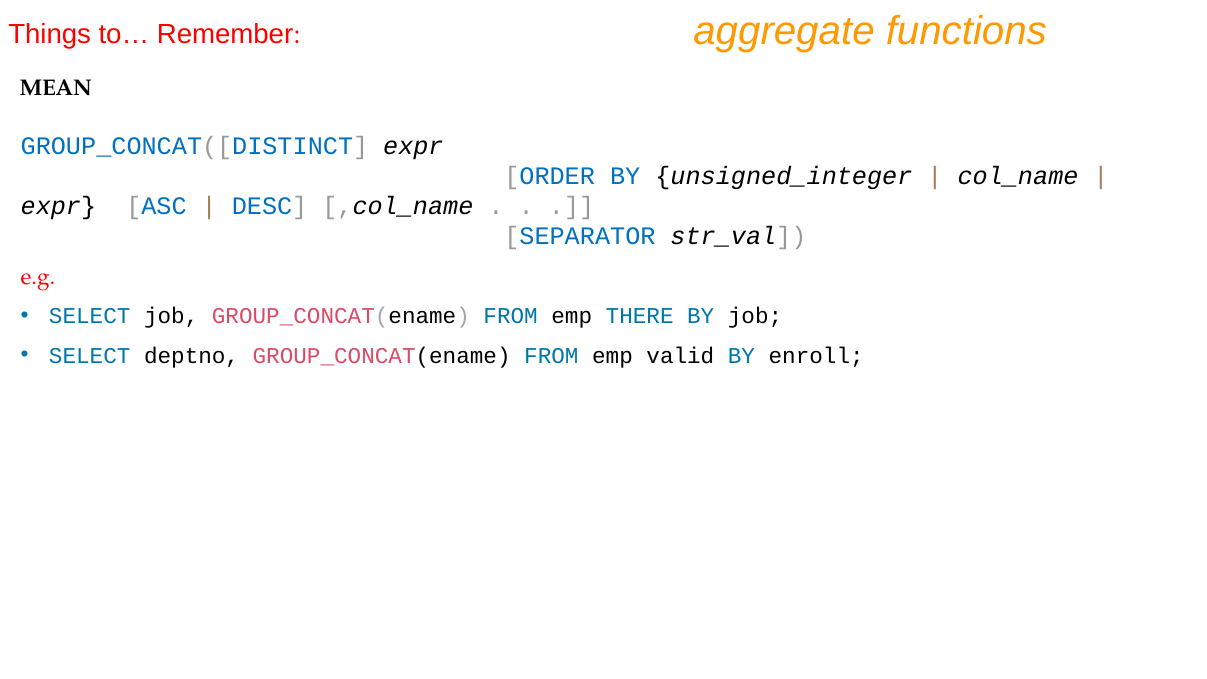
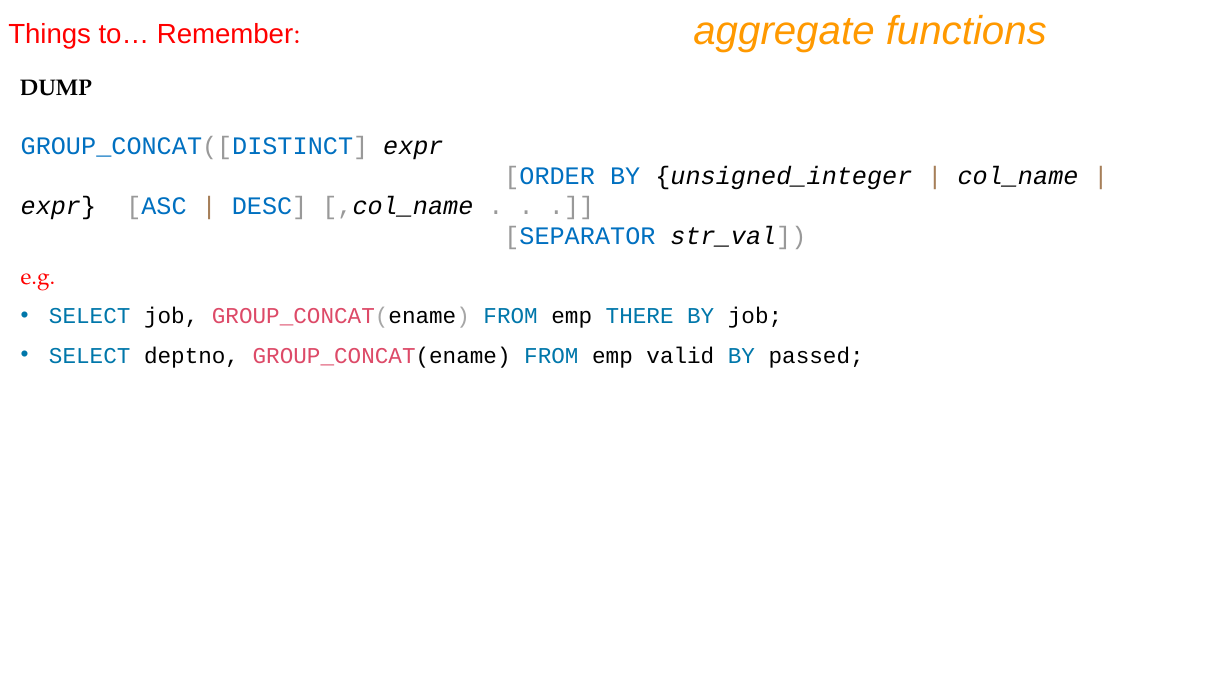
MEAN: MEAN -> DUMP
enroll: enroll -> passed
